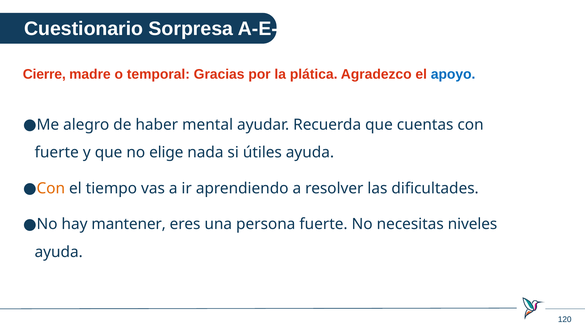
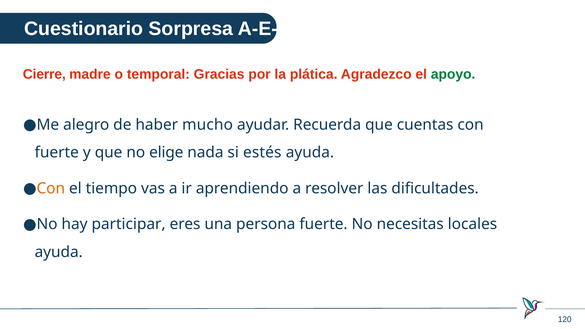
apoyo colour: blue -> green
mental: mental -> mucho
útiles: útiles -> estés
mantener: mantener -> participar
niveles: niveles -> locales
